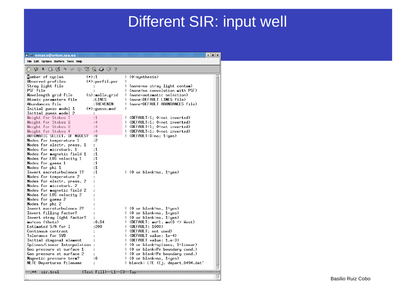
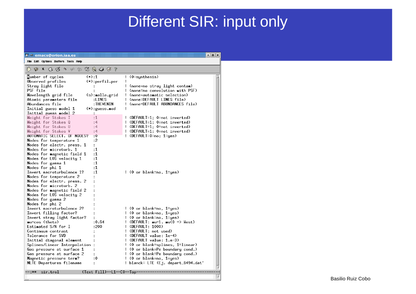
well: well -> only
